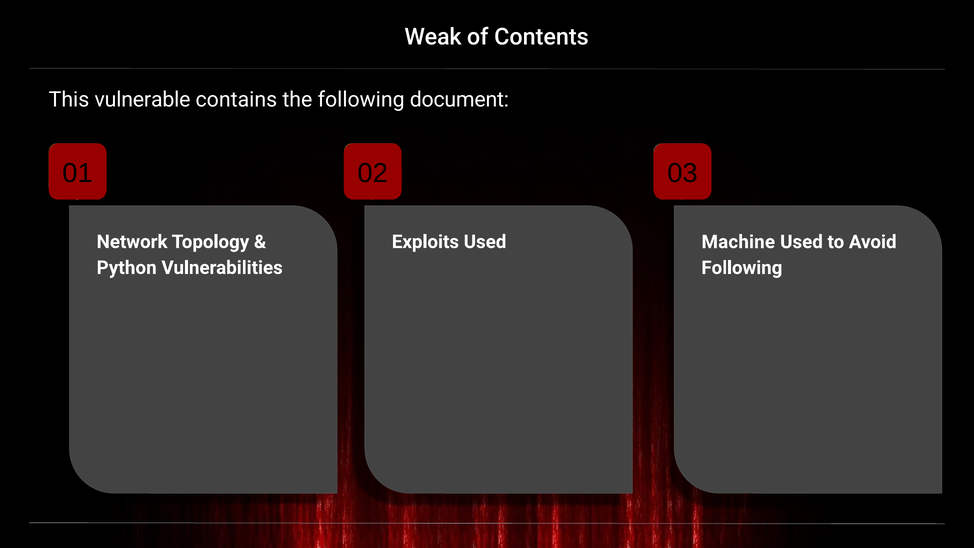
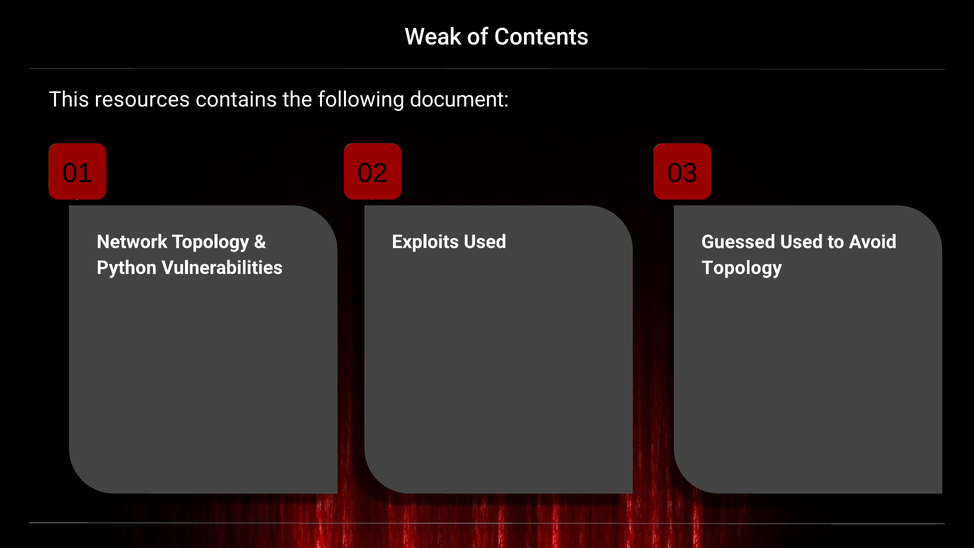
vulnerable: vulnerable -> resources
Machine: Machine -> Guessed
Following at (742, 268): Following -> Topology
